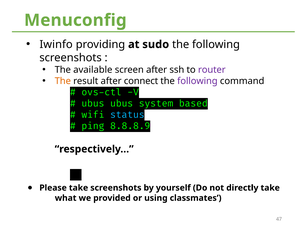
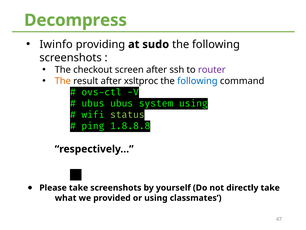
Menuconfig: Menuconfig -> Decompress
available: available -> checkout
connect: connect -> xsltproc
following at (197, 81) colour: purple -> blue
system based: based -> using
status colour: light blue -> light green
8.8.8.9: 8.8.8.9 -> 1.8.8.8
